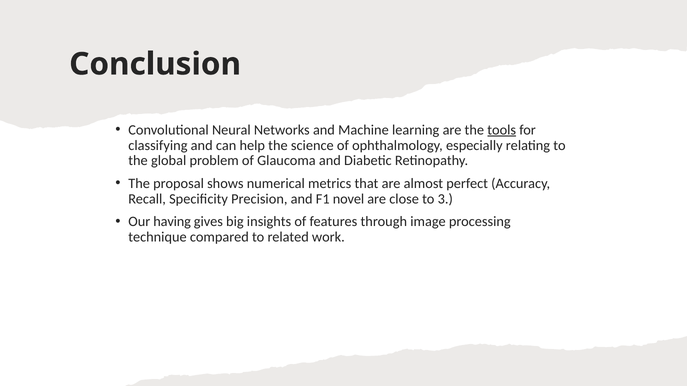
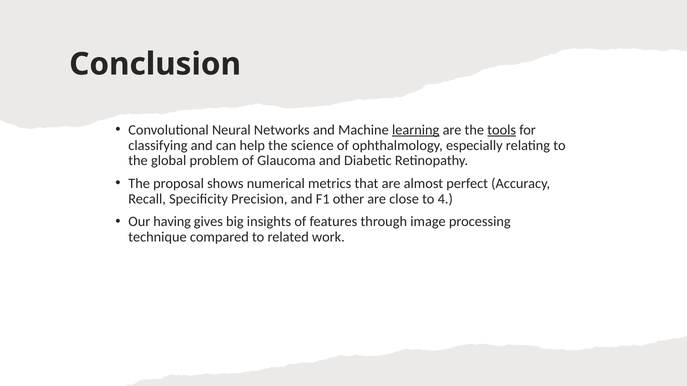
learning underline: none -> present
novel: novel -> other
3: 3 -> 4
